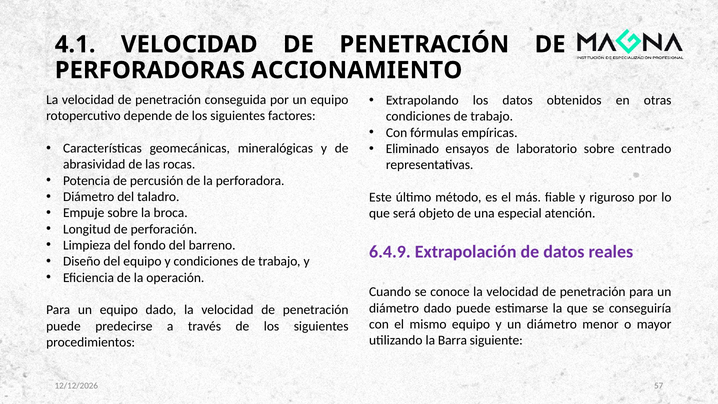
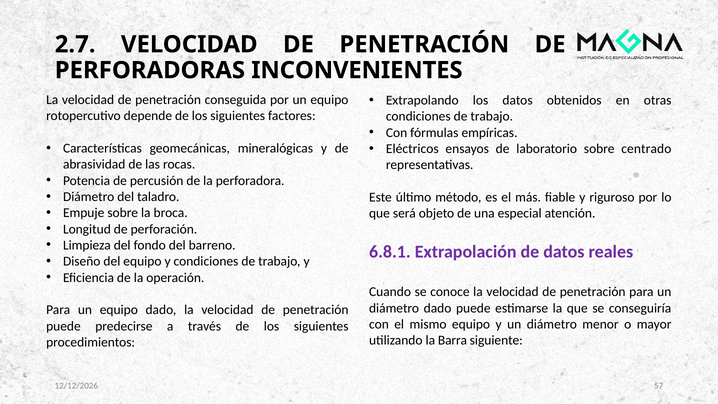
4.1: 4.1 -> 2.7
ACCIONAMIENTO: ACCIONAMIENTO -> INCONVENIENTES
Eliminado: Eliminado -> Eléctricos
6.4.9: 6.4.9 -> 6.8.1
